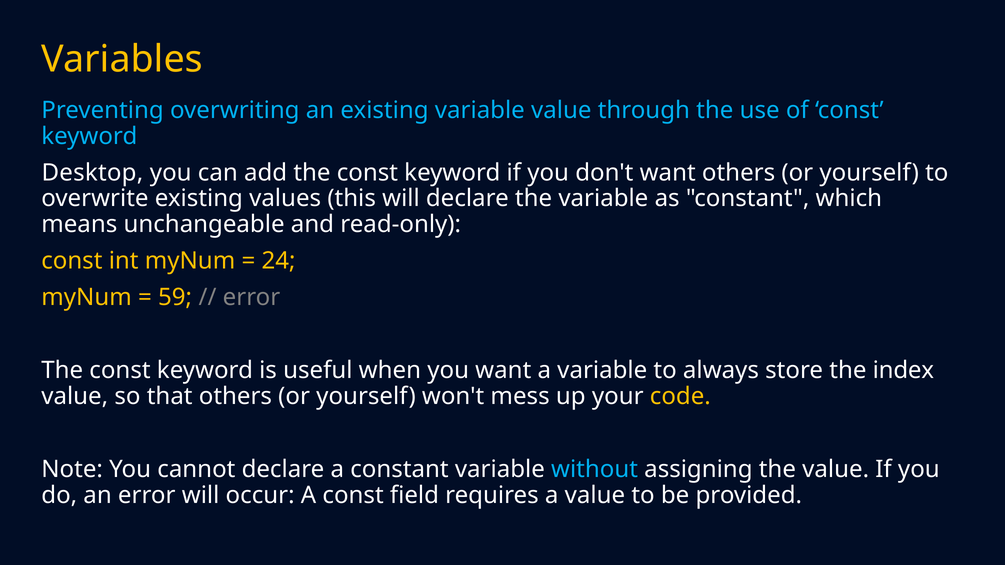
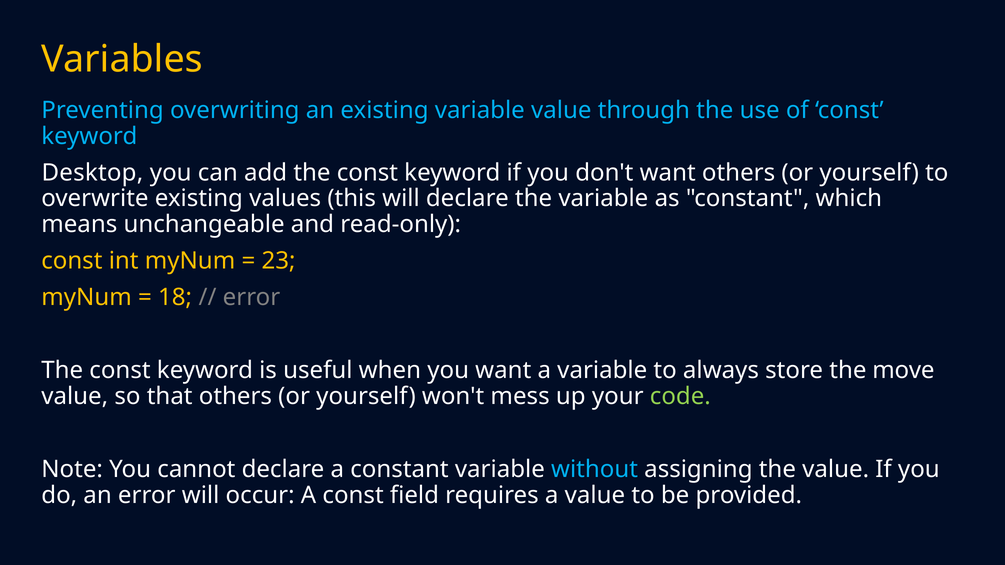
24: 24 -> 23
59: 59 -> 18
index: index -> move
code colour: yellow -> light green
